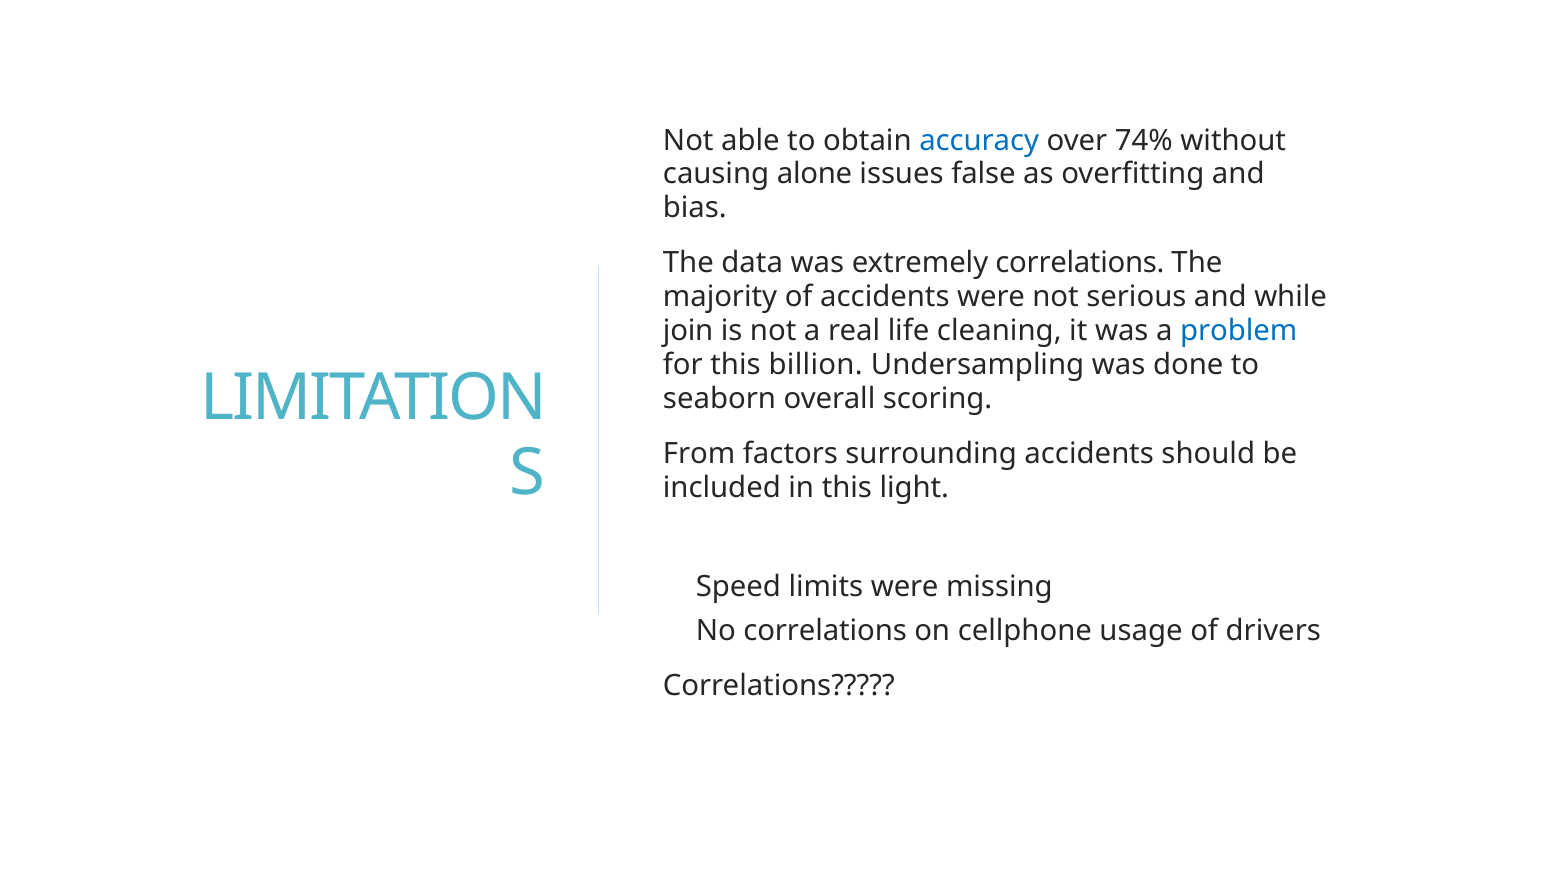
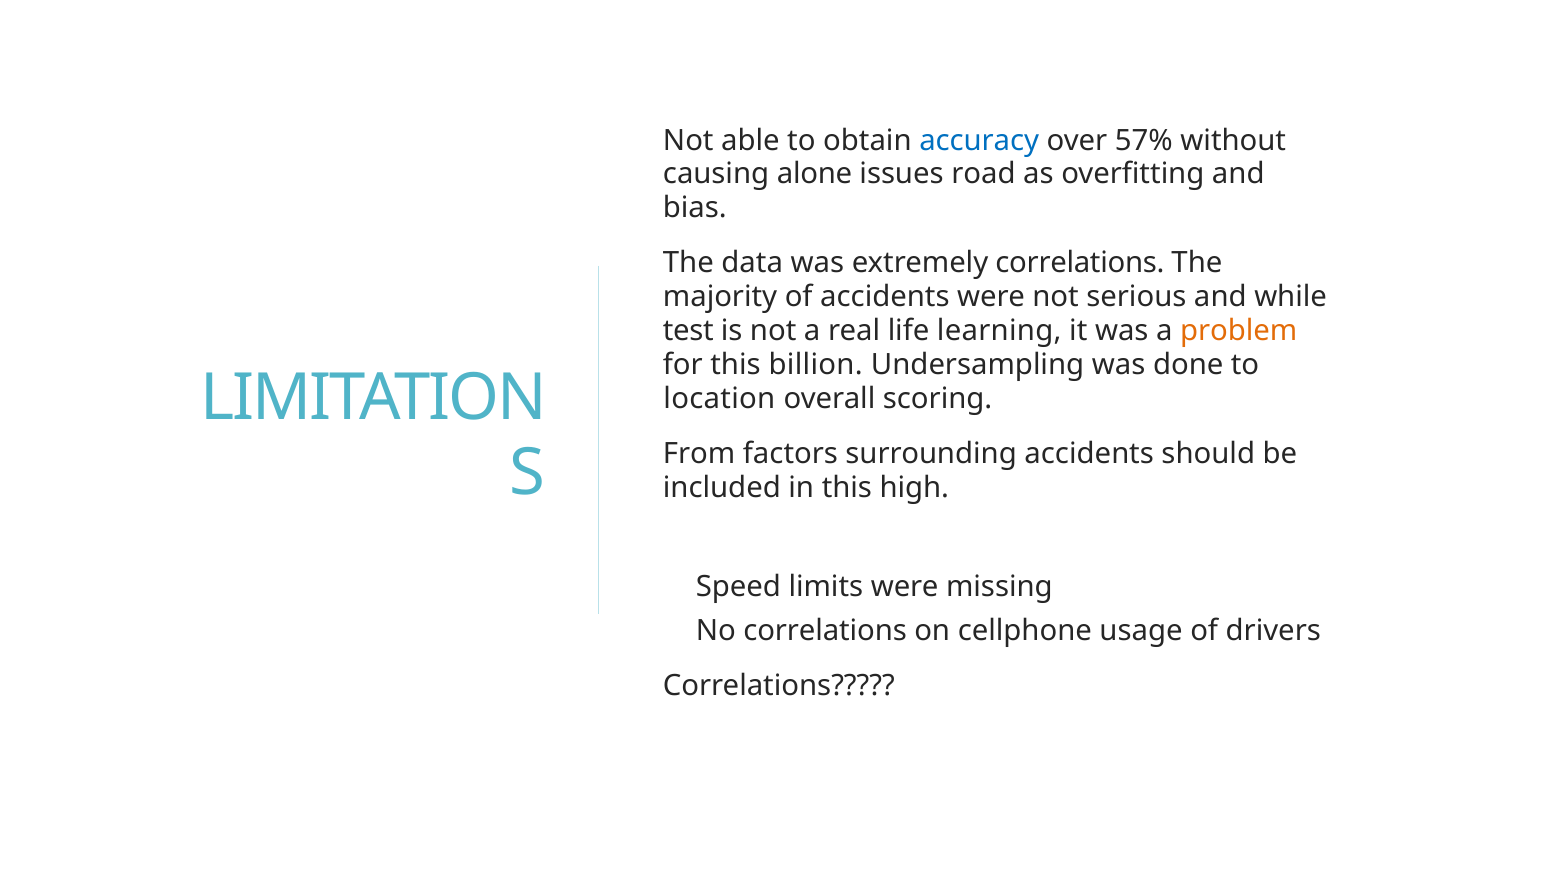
74%: 74% -> 57%
false: false -> road
join: join -> test
cleaning: cleaning -> learning
problem colour: blue -> orange
seaborn: seaborn -> location
light: light -> high
